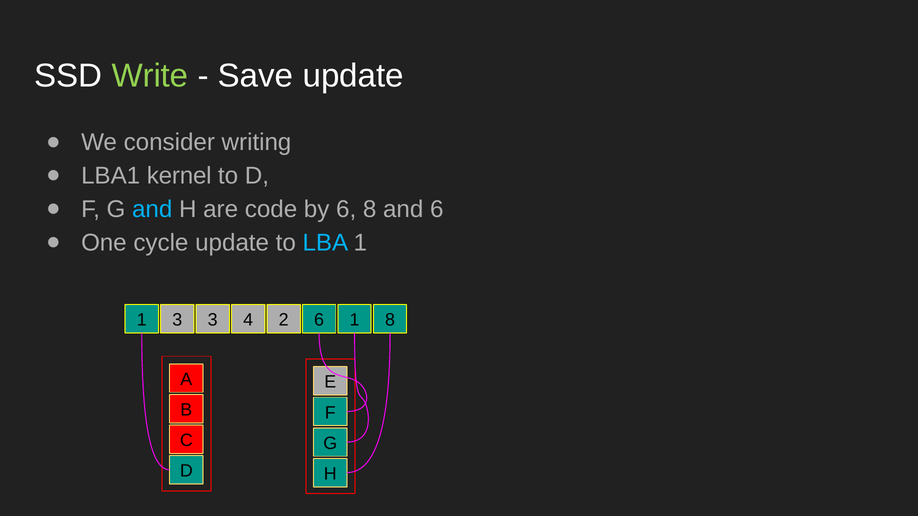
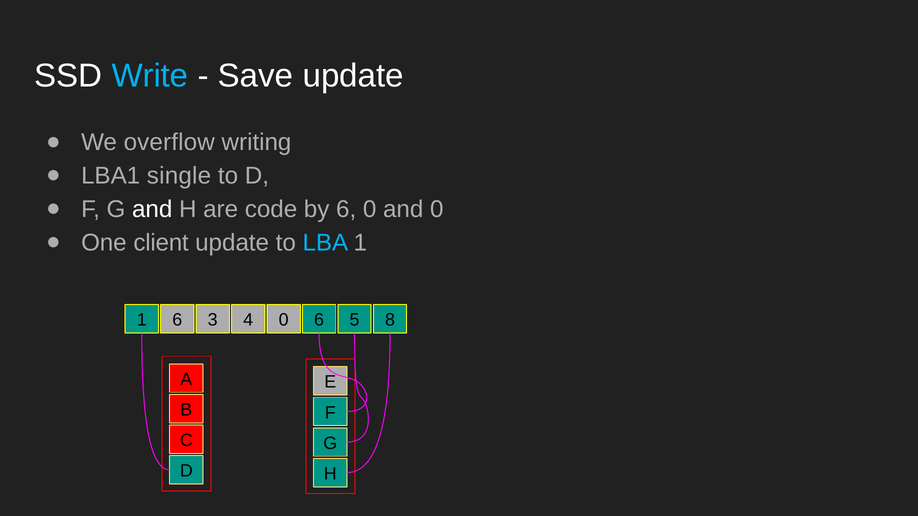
Write colour: light green -> light blue
consider: consider -> overflow
kernel: kernel -> single
and at (152, 209) colour: light blue -> white
6 8: 8 -> 0
and 6: 6 -> 0
cycle: cycle -> client
1 3: 3 -> 6
4 2: 2 -> 0
6 1: 1 -> 5
